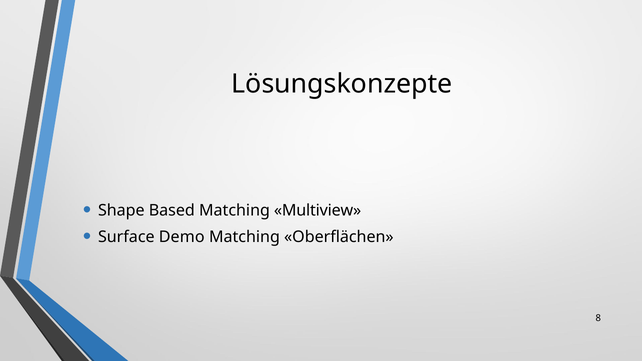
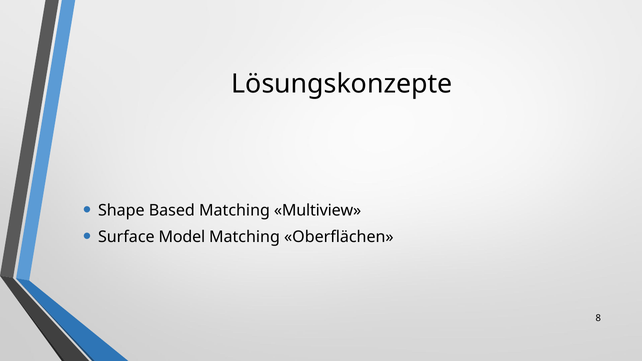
Demo: Demo -> Model
